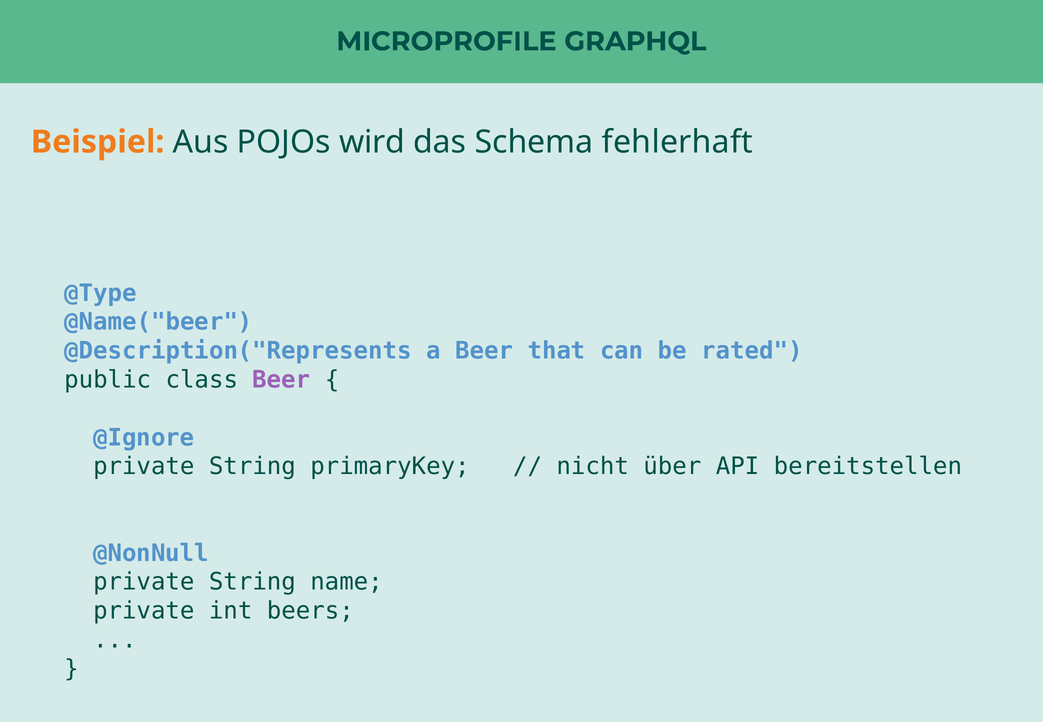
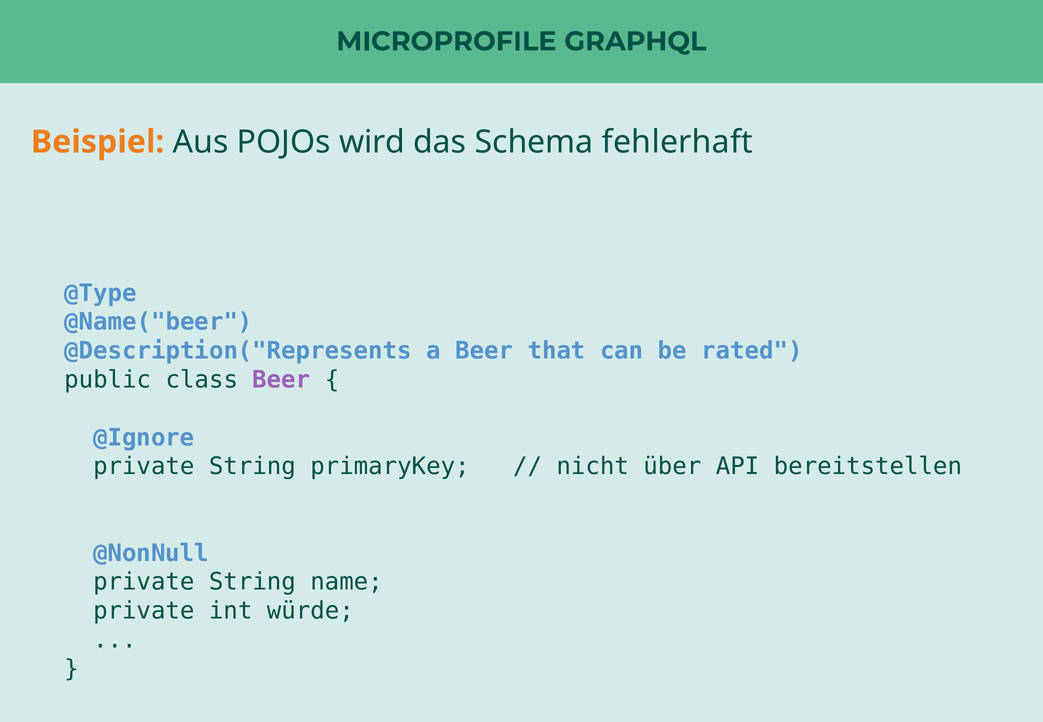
beers: beers -> würde
